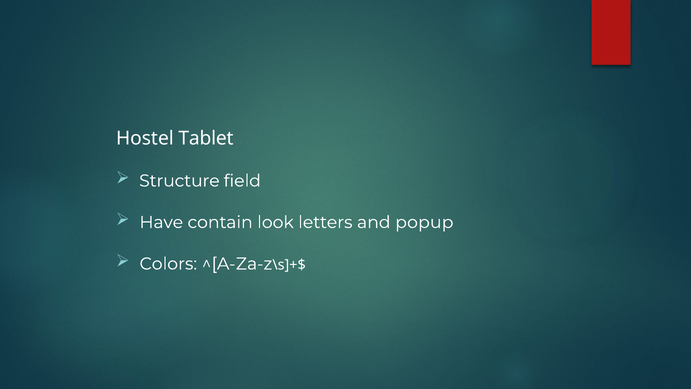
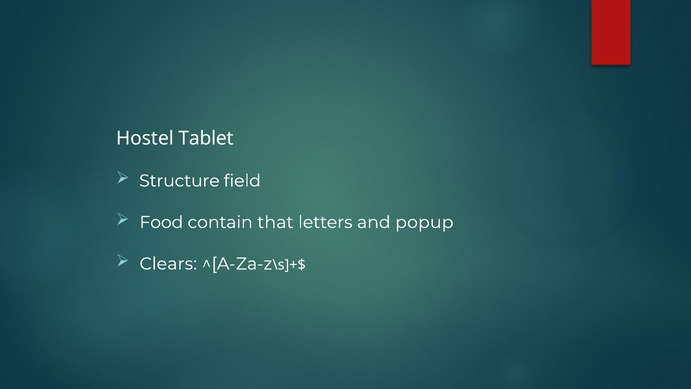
Have: Have -> Food
look: look -> that
Colors: Colors -> Clears
